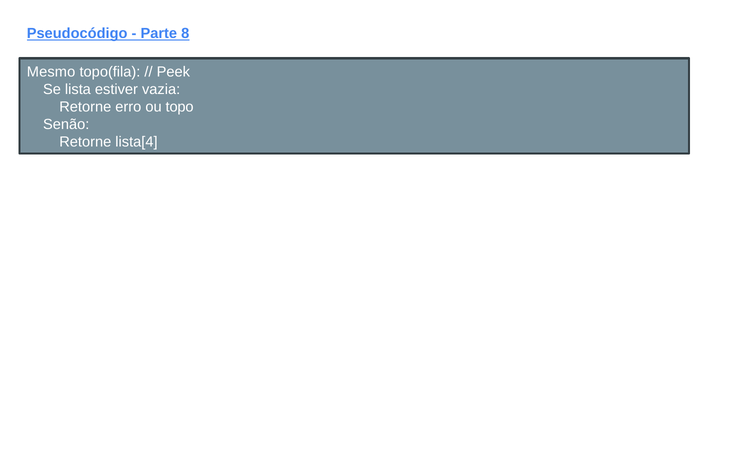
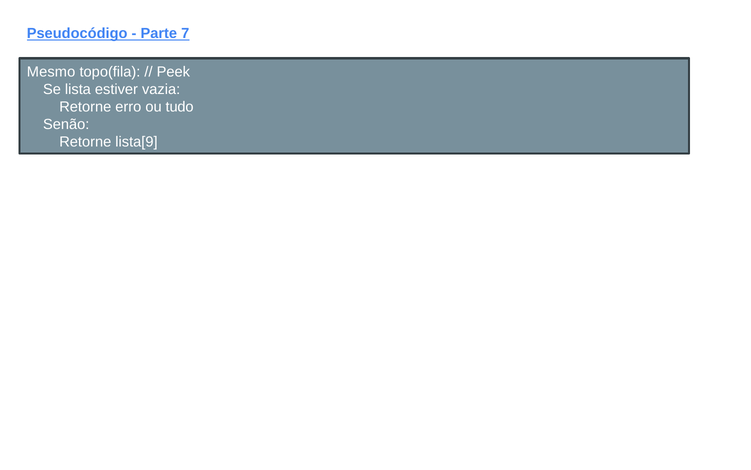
8: 8 -> 7
topo: topo -> tudo
lista[4: lista[4 -> lista[9
